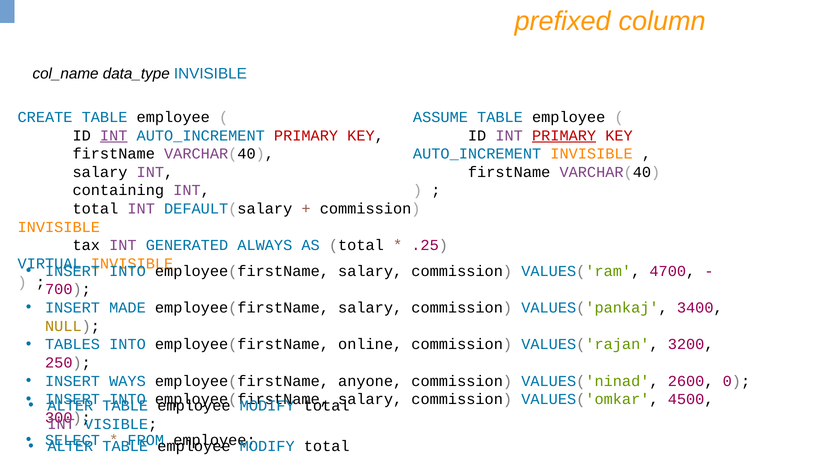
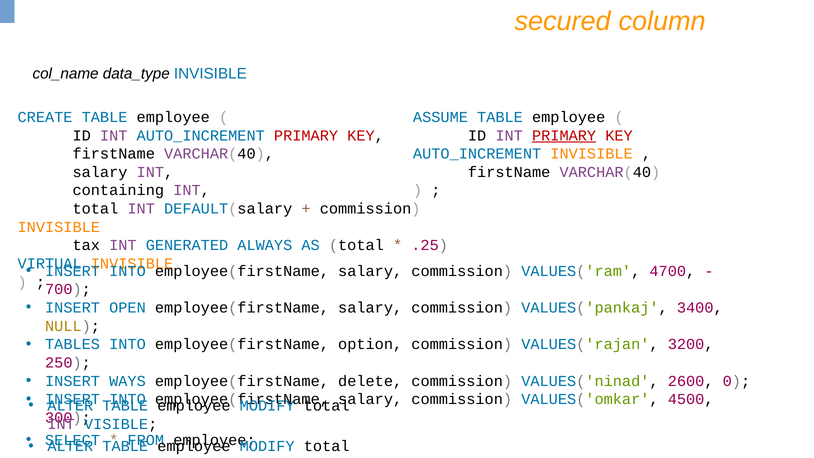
prefixed: prefixed -> secured
INT at (114, 135) underline: present -> none
MADE: MADE -> OPEN
online: online -> option
anyone: anyone -> delete
